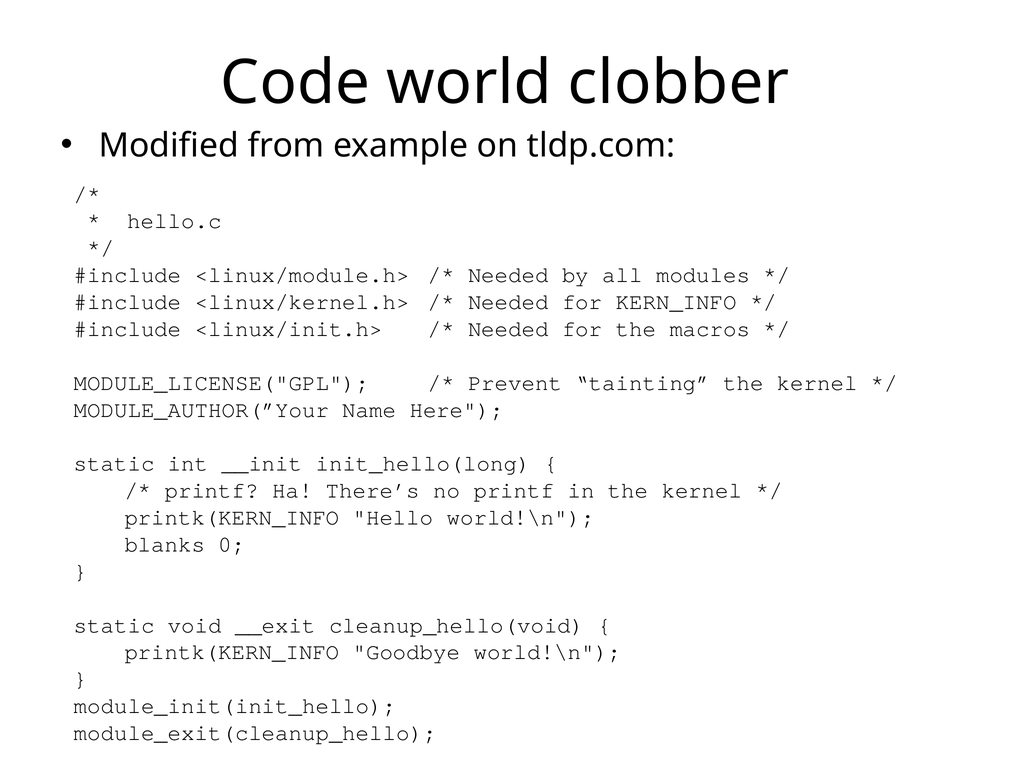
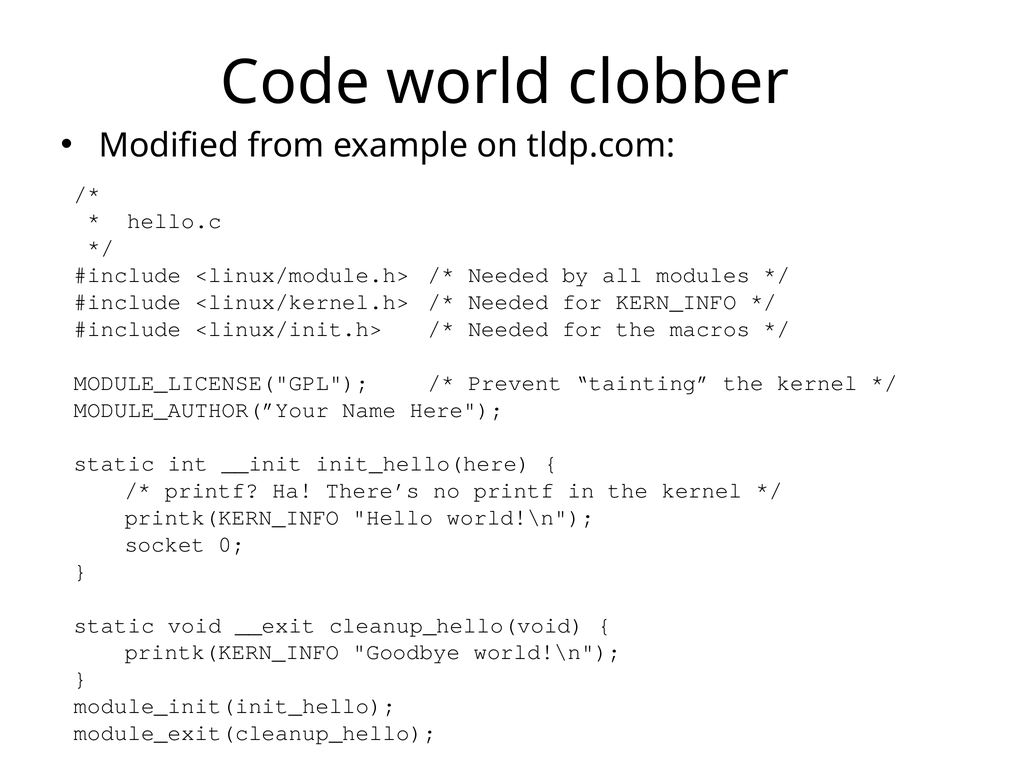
init_hello(long: init_hello(long -> init_hello(here
blanks: blanks -> socket
